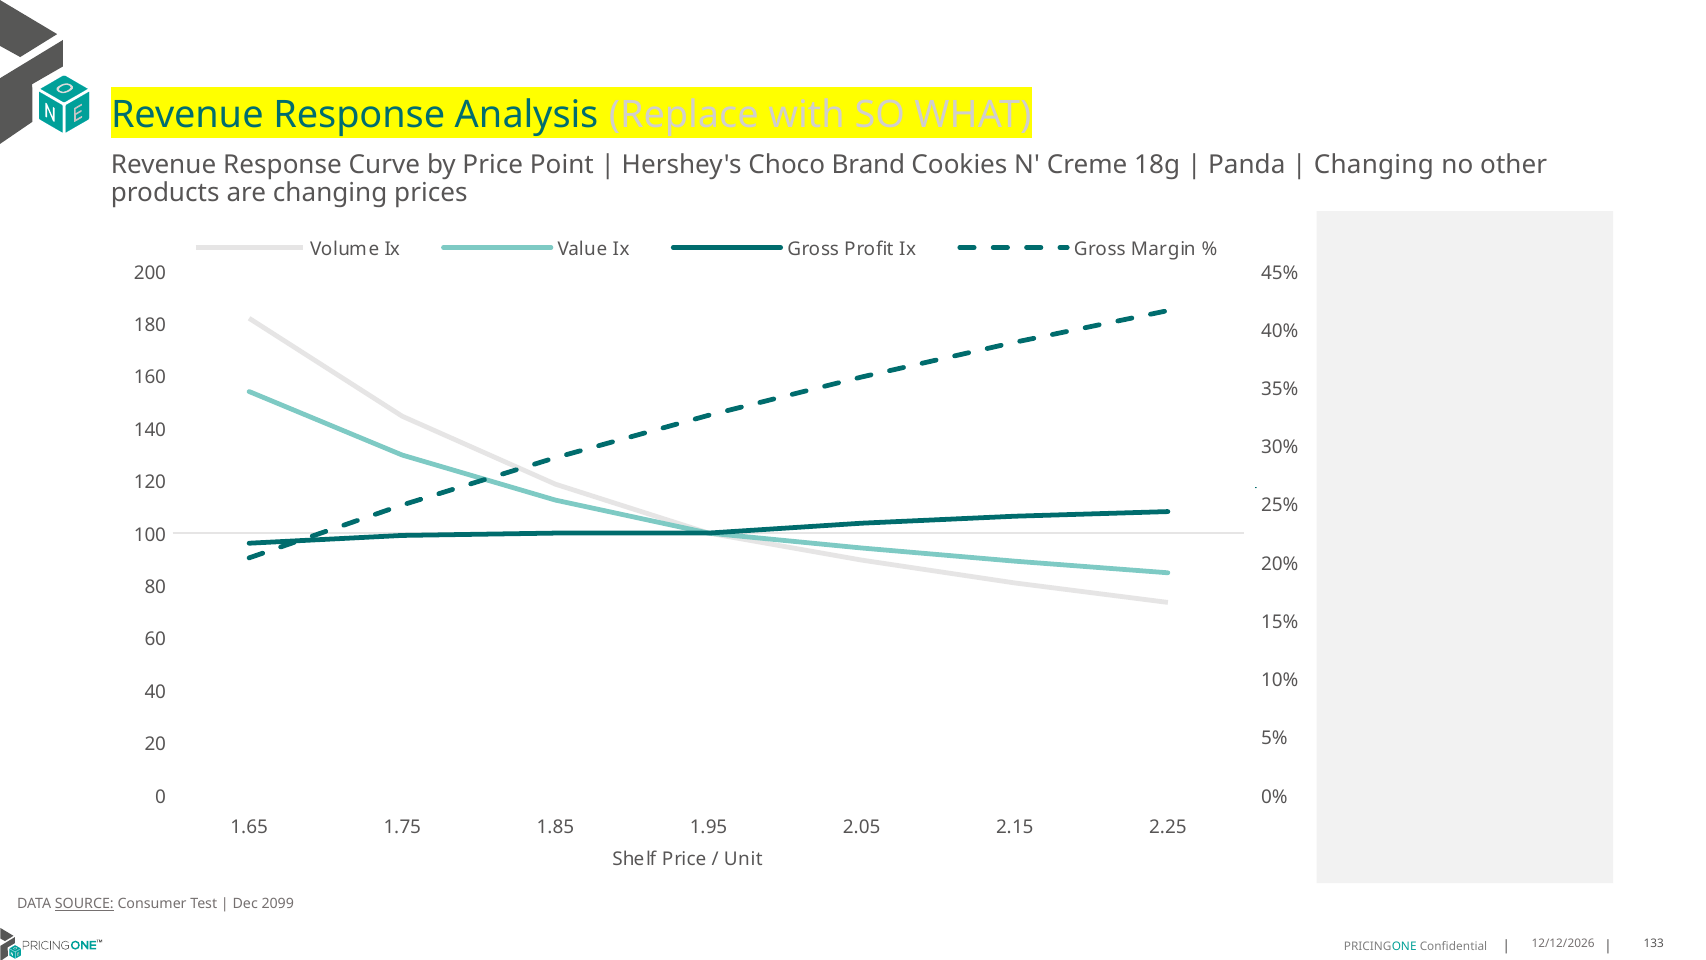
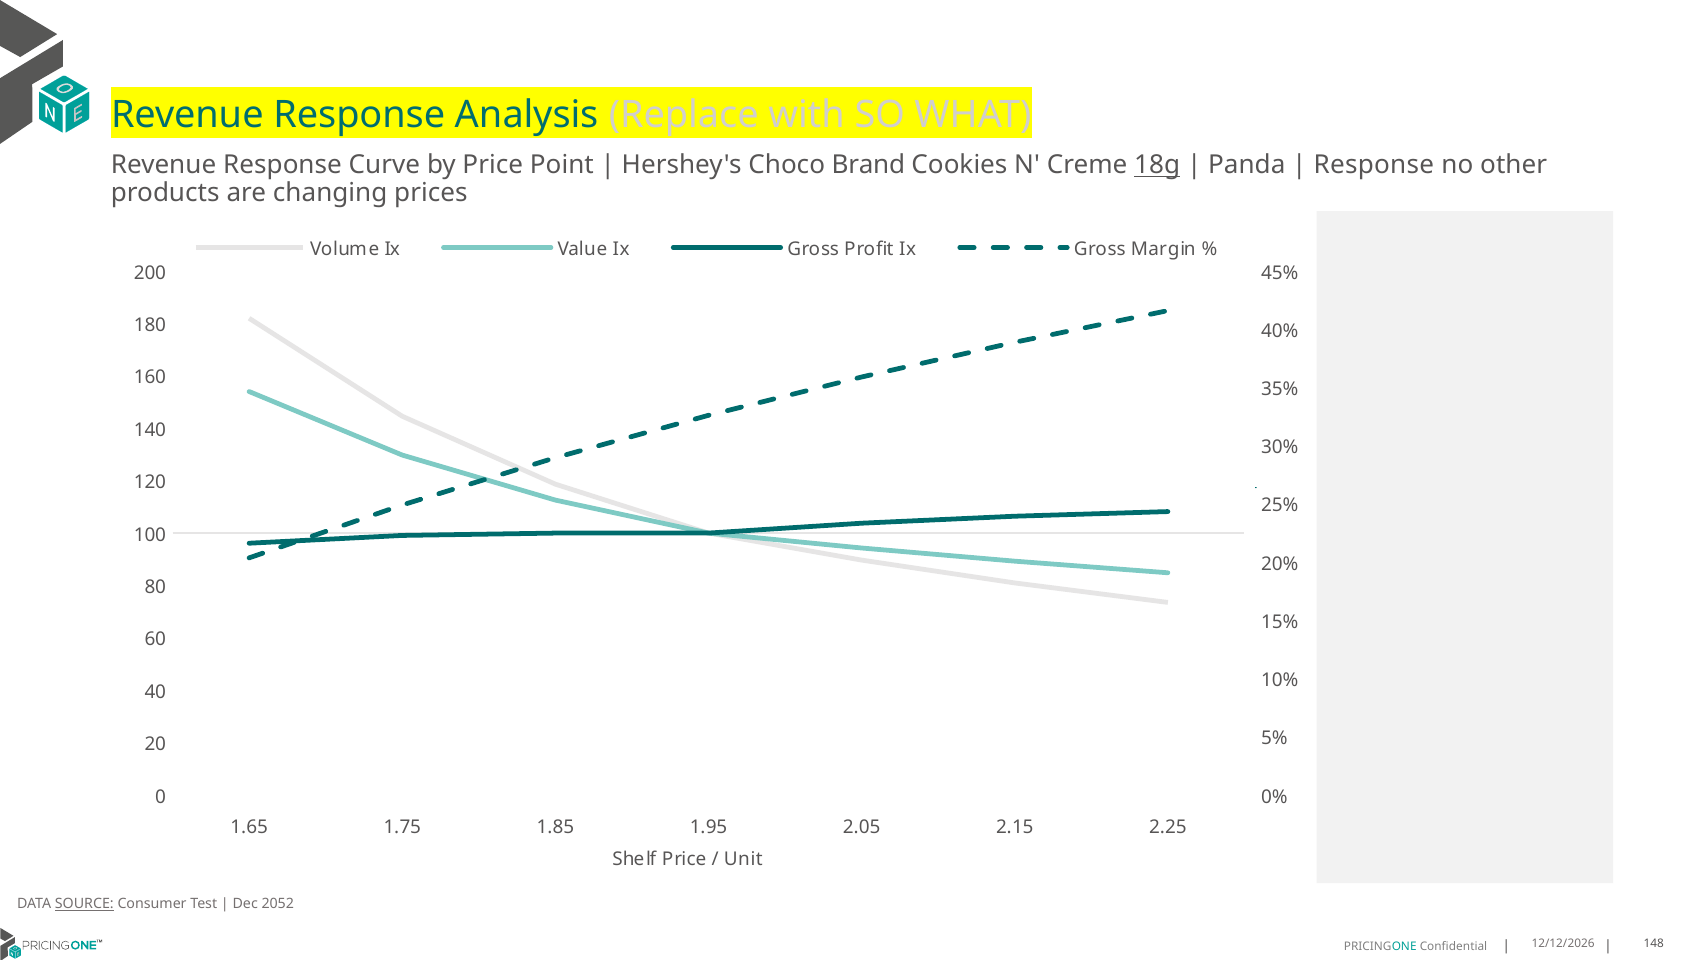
18g underline: none -> present
Changing at (1374, 165): Changing -> Response
2099: 2099 -> 2052
133: 133 -> 148
